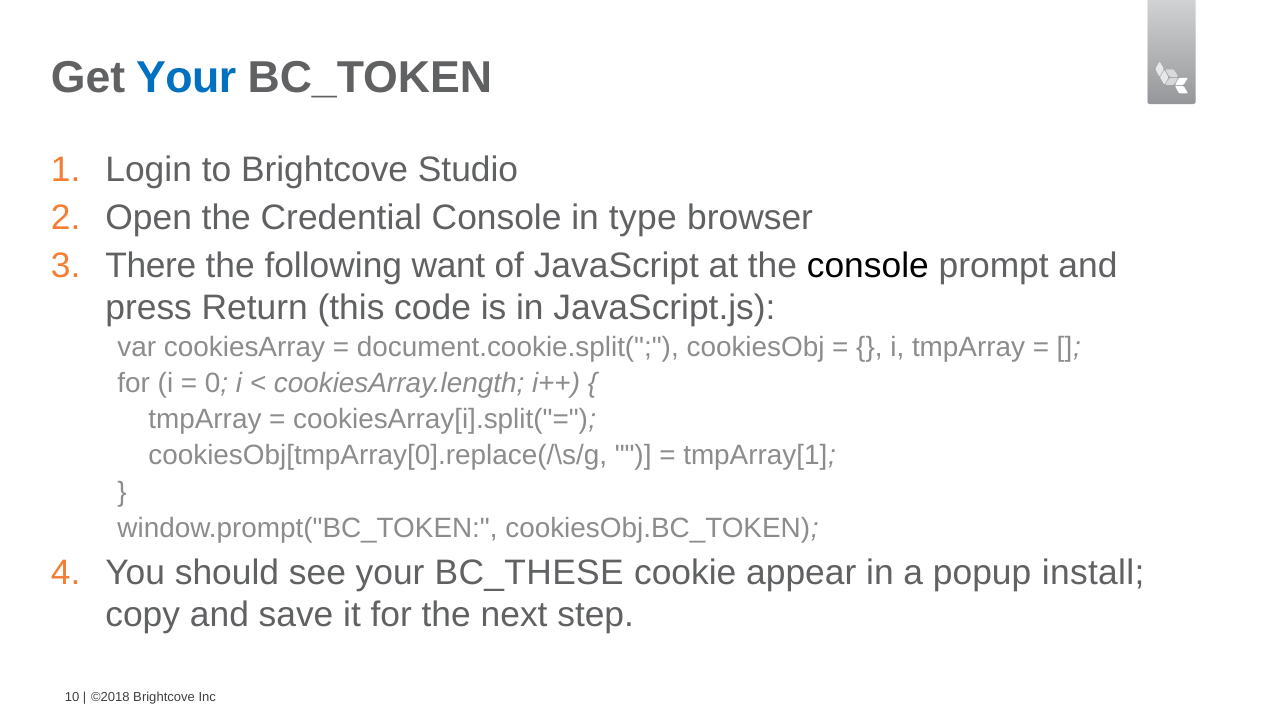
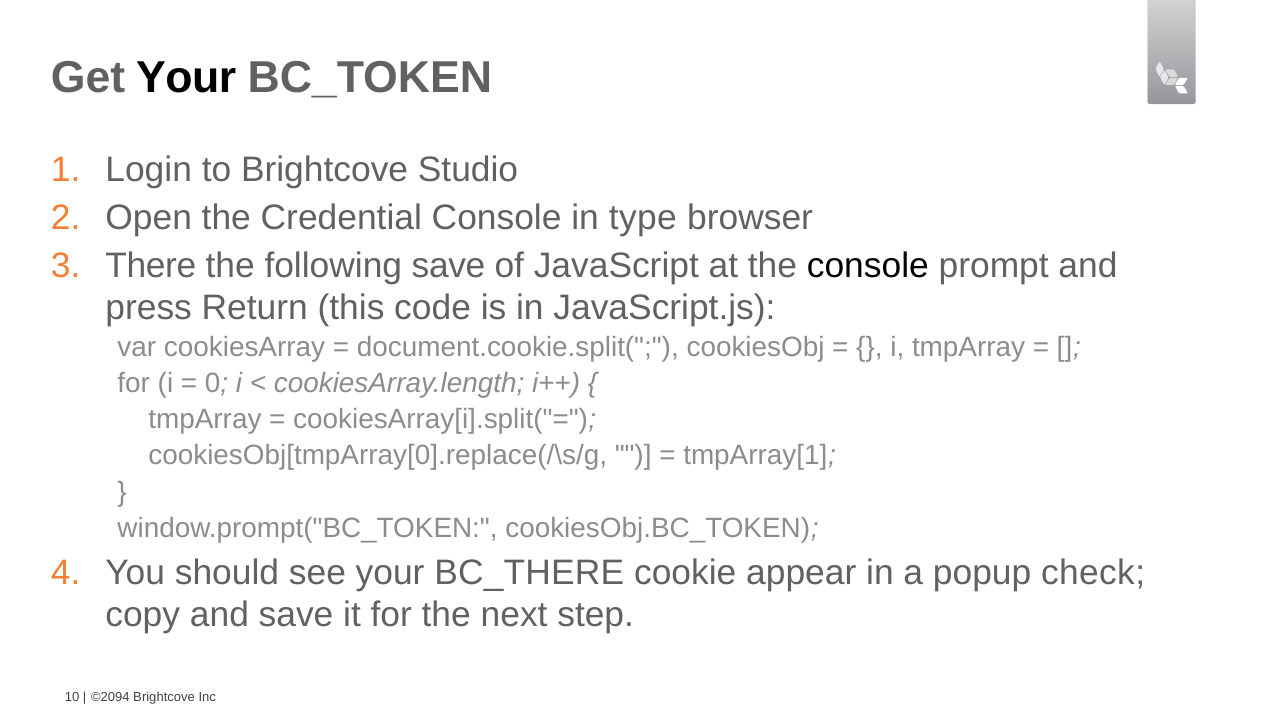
Your at (186, 78) colour: blue -> black
following want: want -> save
BC_THESE: BC_THESE -> BC_THERE
install: install -> check
©2018: ©2018 -> ©2094
